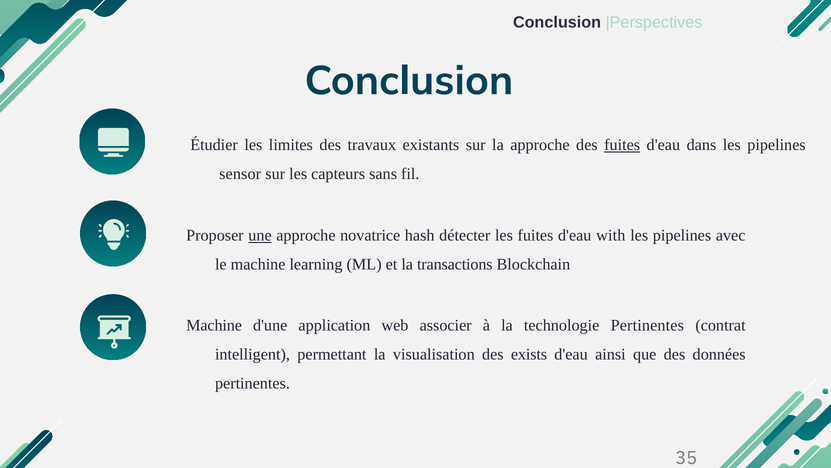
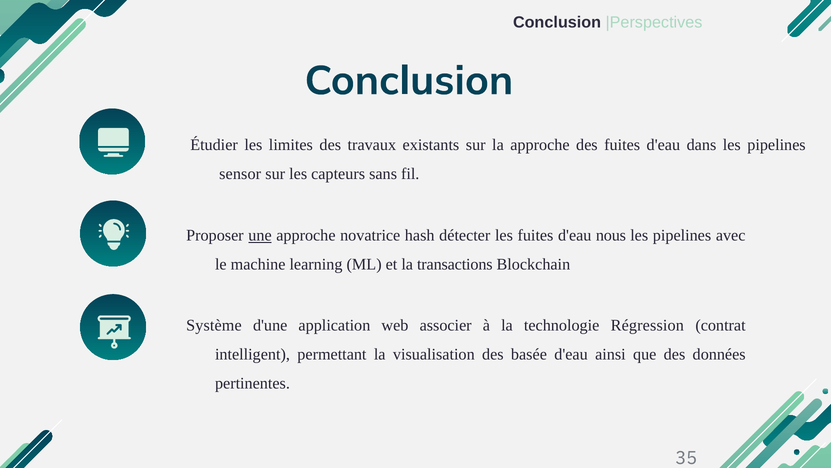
fuites at (622, 145) underline: present -> none
with: with -> nous
Machine at (214, 325): Machine -> Système
technologie Pertinentes: Pertinentes -> Régression
exists: exists -> basée
